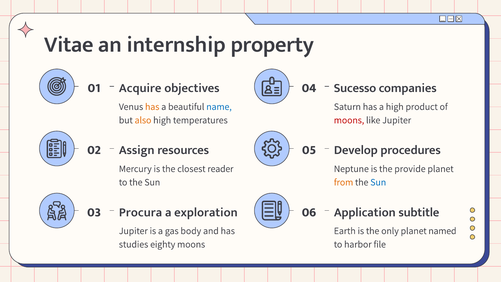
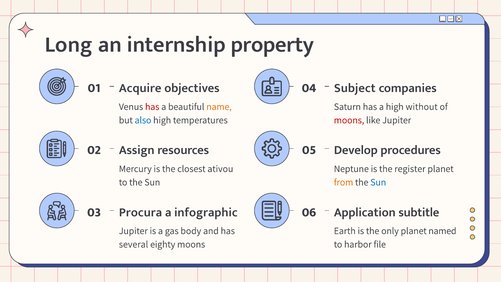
Vitae: Vitae -> Long
Sucesso: Sucesso -> Subject
has at (152, 107) colour: orange -> red
name colour: blue -> orange
product: product -> without
also colour: orange -> blue
reader: reader -> ativou
provide: provide -> register
exploration: exploration -> infographic
studies: studies -> several
